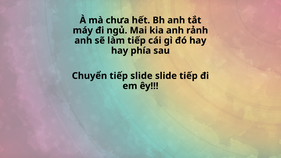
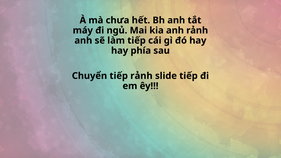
tiếp slide: slide -> rảnh
